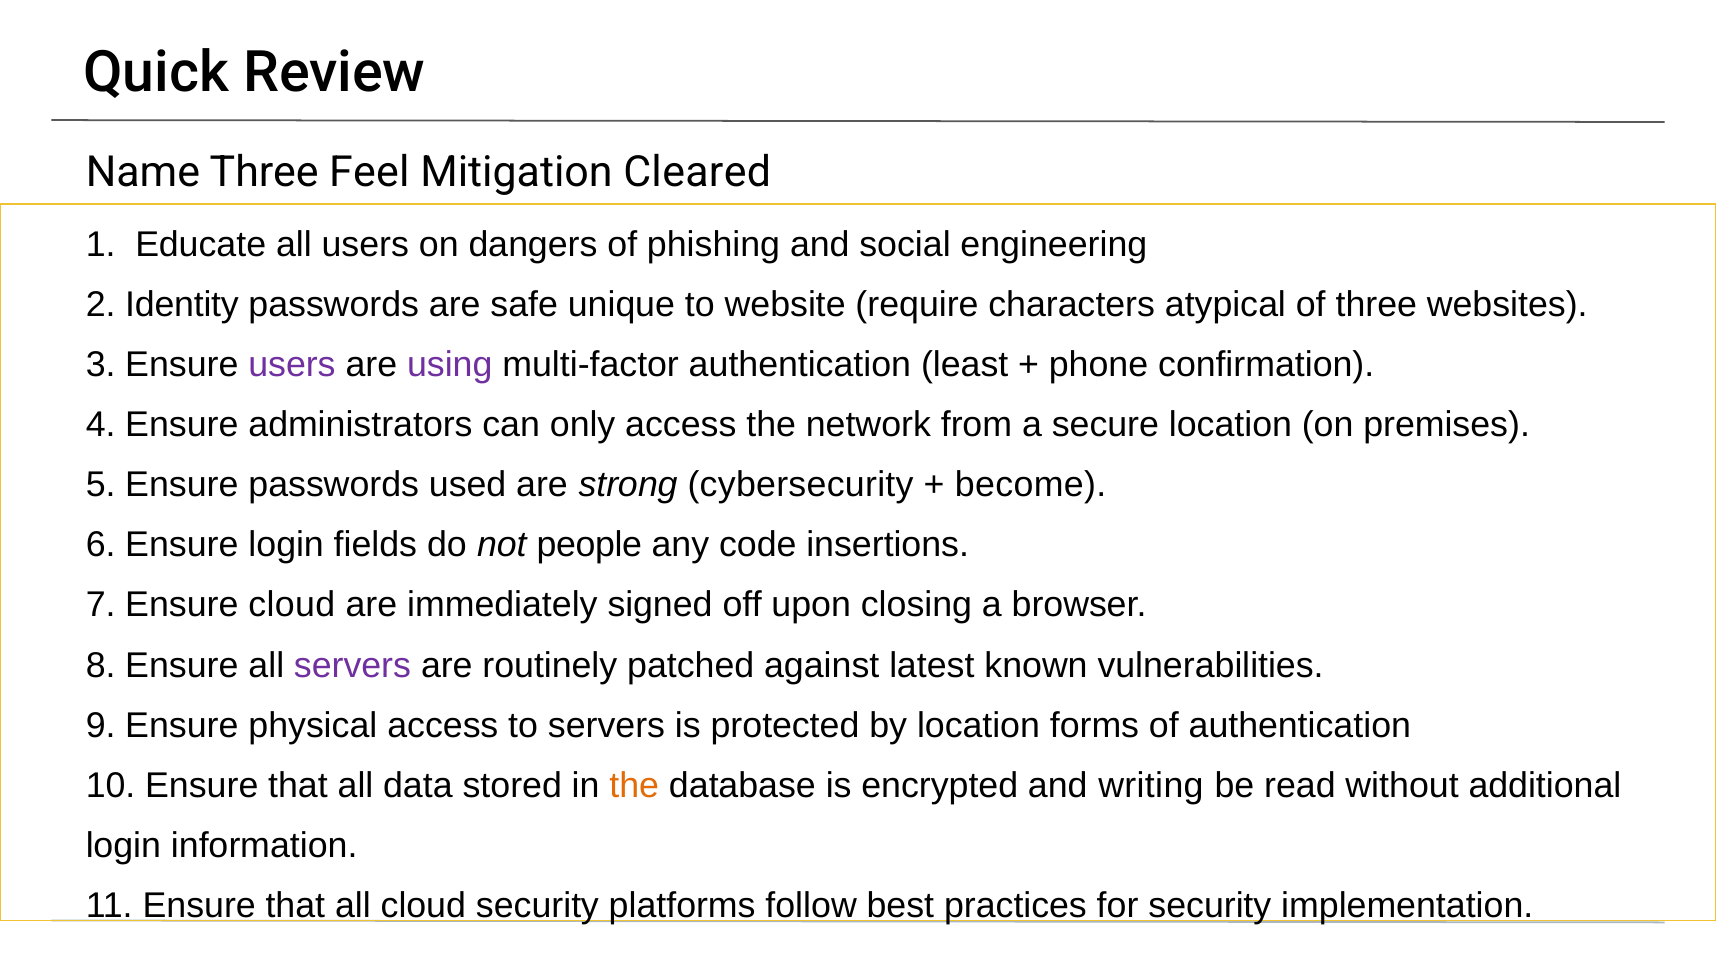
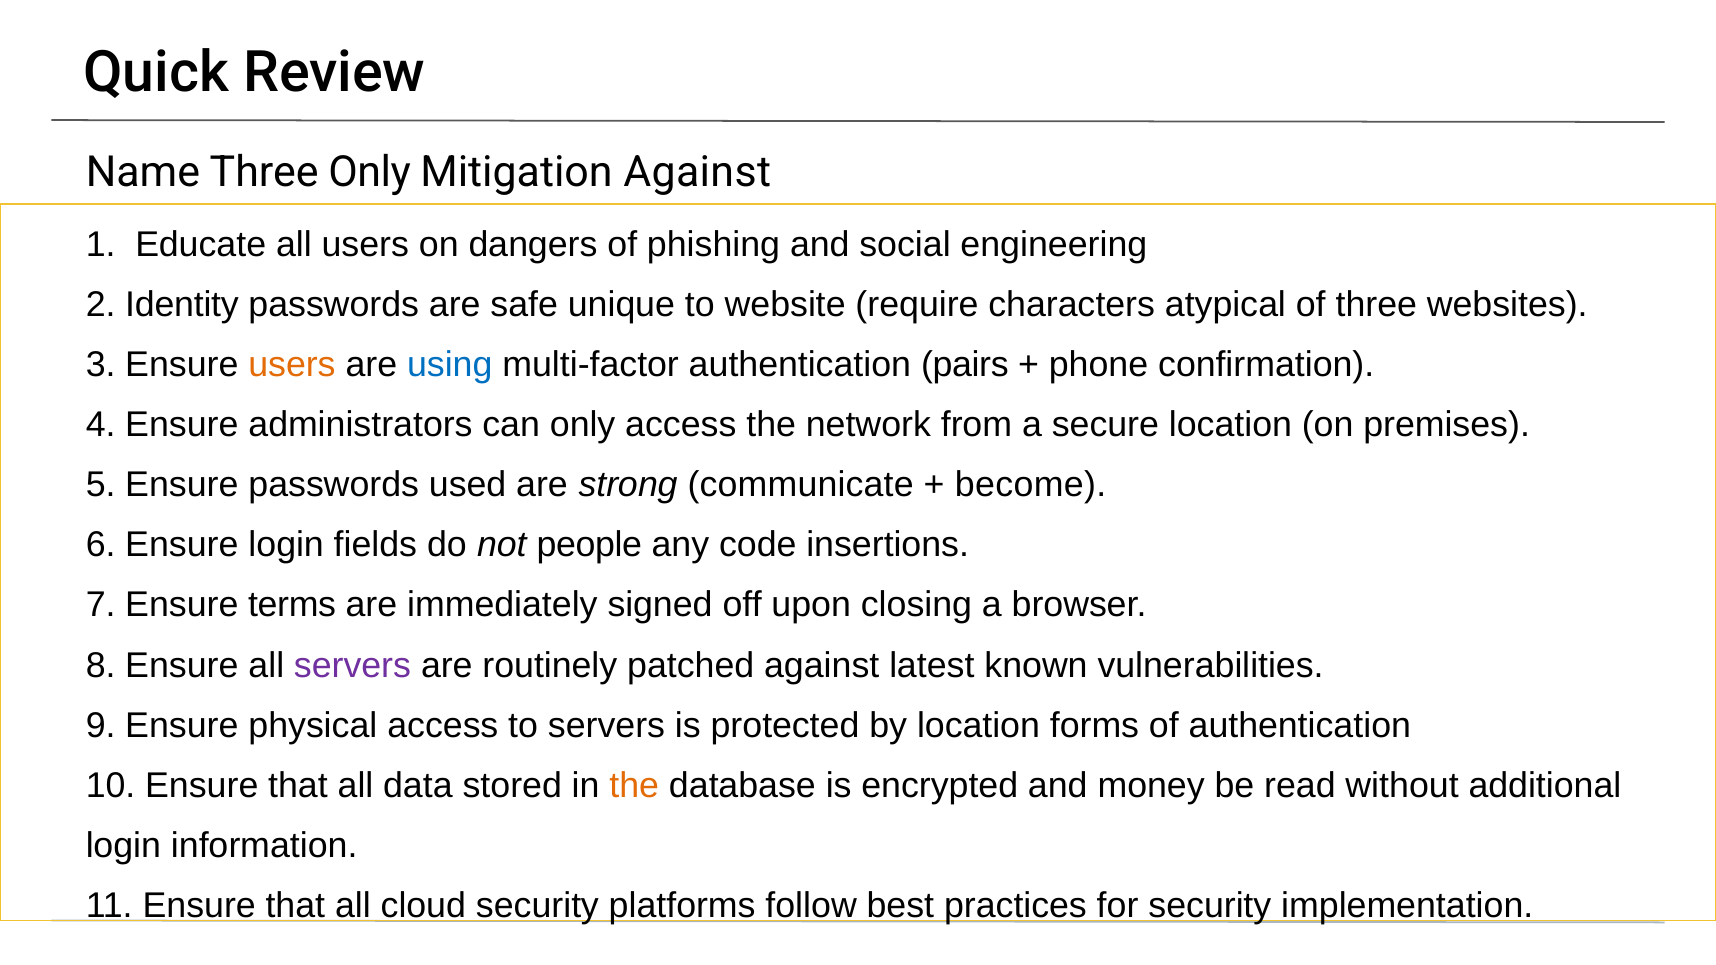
Three Feel: Feel -> Only
Mitigation Cleared: Cleared -> Against
users at (292, 365) colour: purple -> orange
using colour: purple -> blue
least: least -> pairs
cybersecurity: cybersecurity -> communicate
Ensure cloud: cloud -> terms
writing: writing -> money
